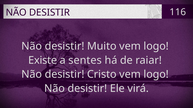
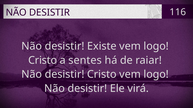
Muito: Muito -> Existe
Existe at (43, 61): Existe -> Cristo
